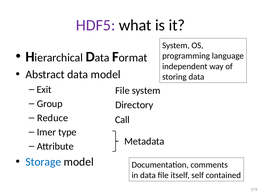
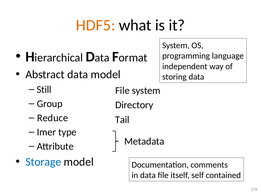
HDF5 colour: purple -> orange
Exit: Exit -> Still
Call: Call -> Tail
